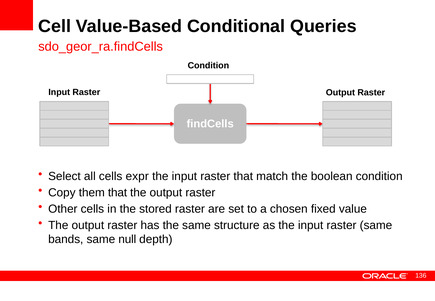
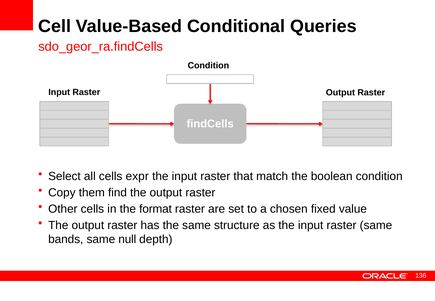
them that: that -> find
stored: stored -> format
